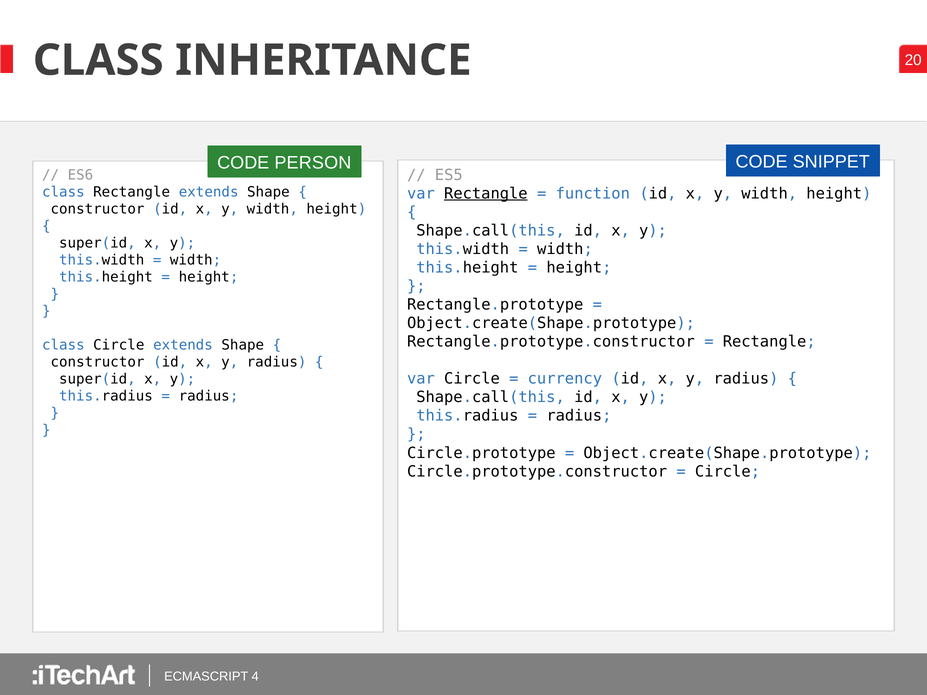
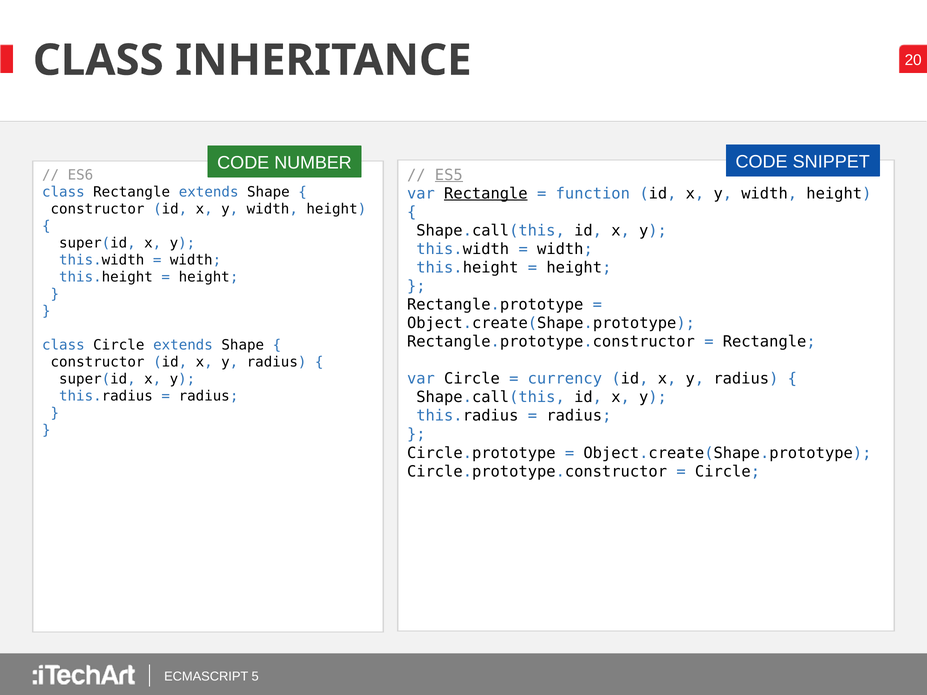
PERSON: PERSON -> NUMBER
ES5 underline: none -> present
4: 4 -> 5
